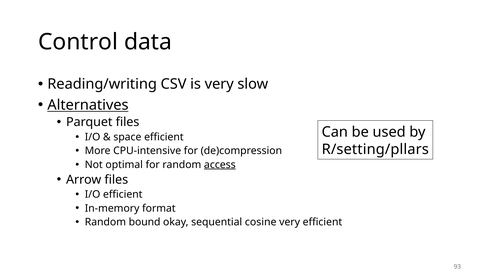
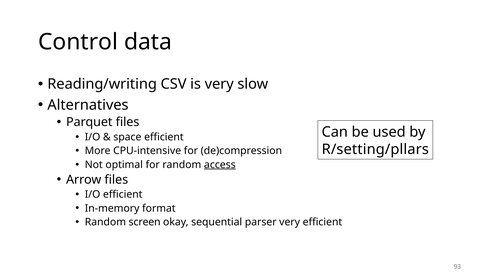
Alternatives underline: present -> none
bound: bound -> screen
cosine: cosine -> parser
